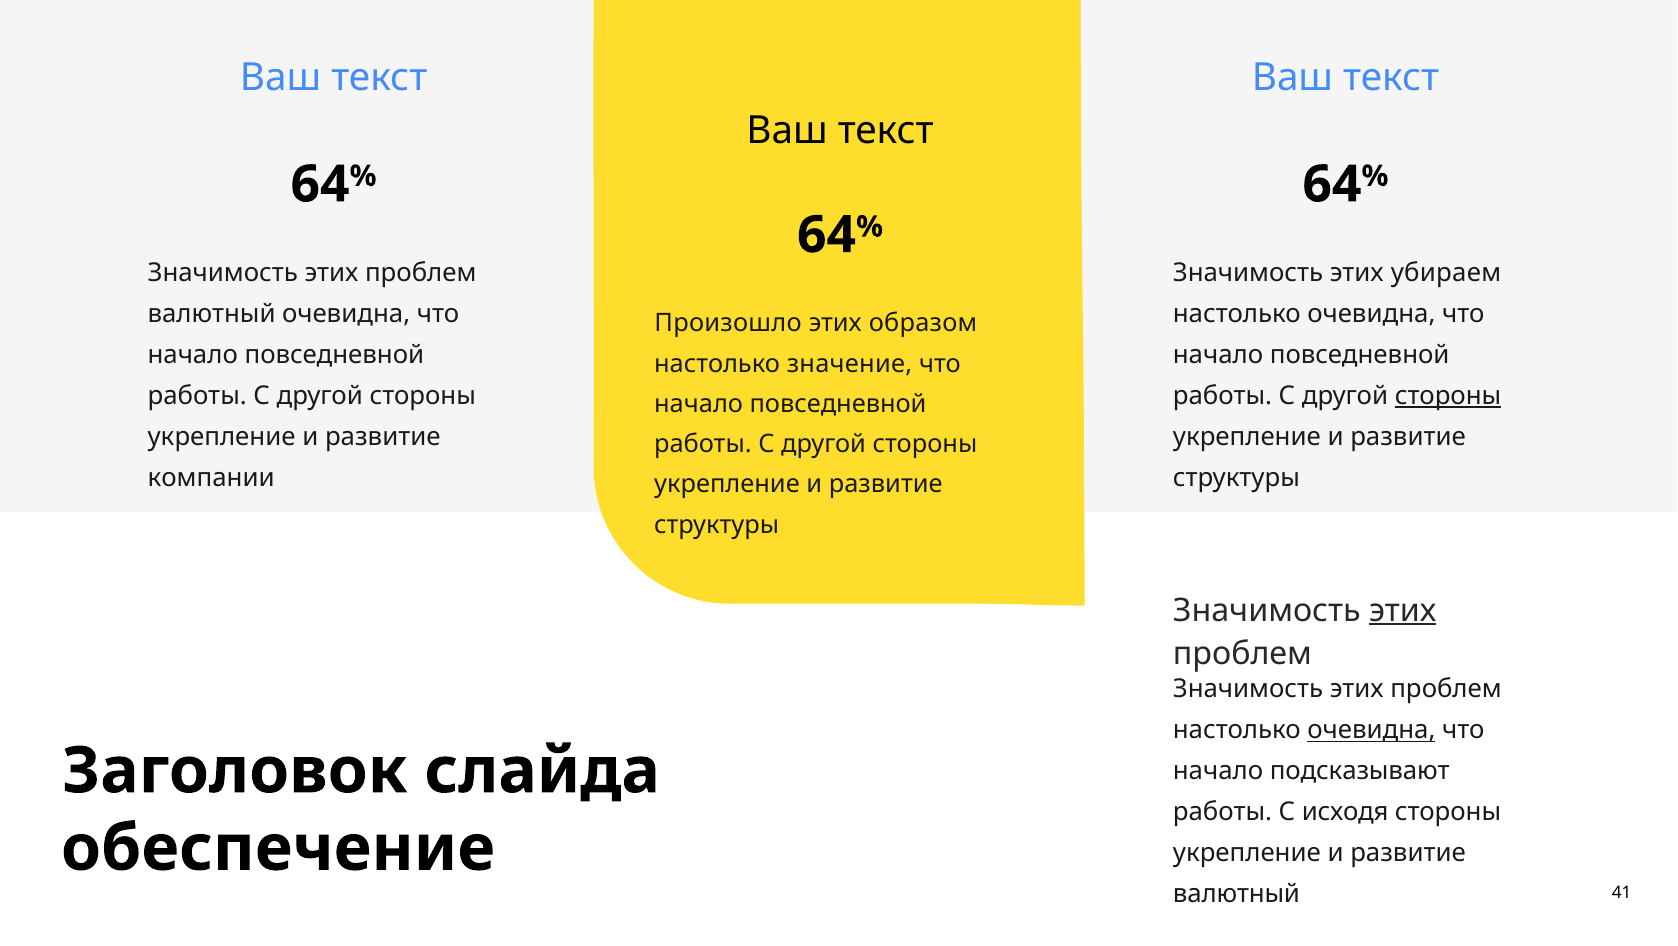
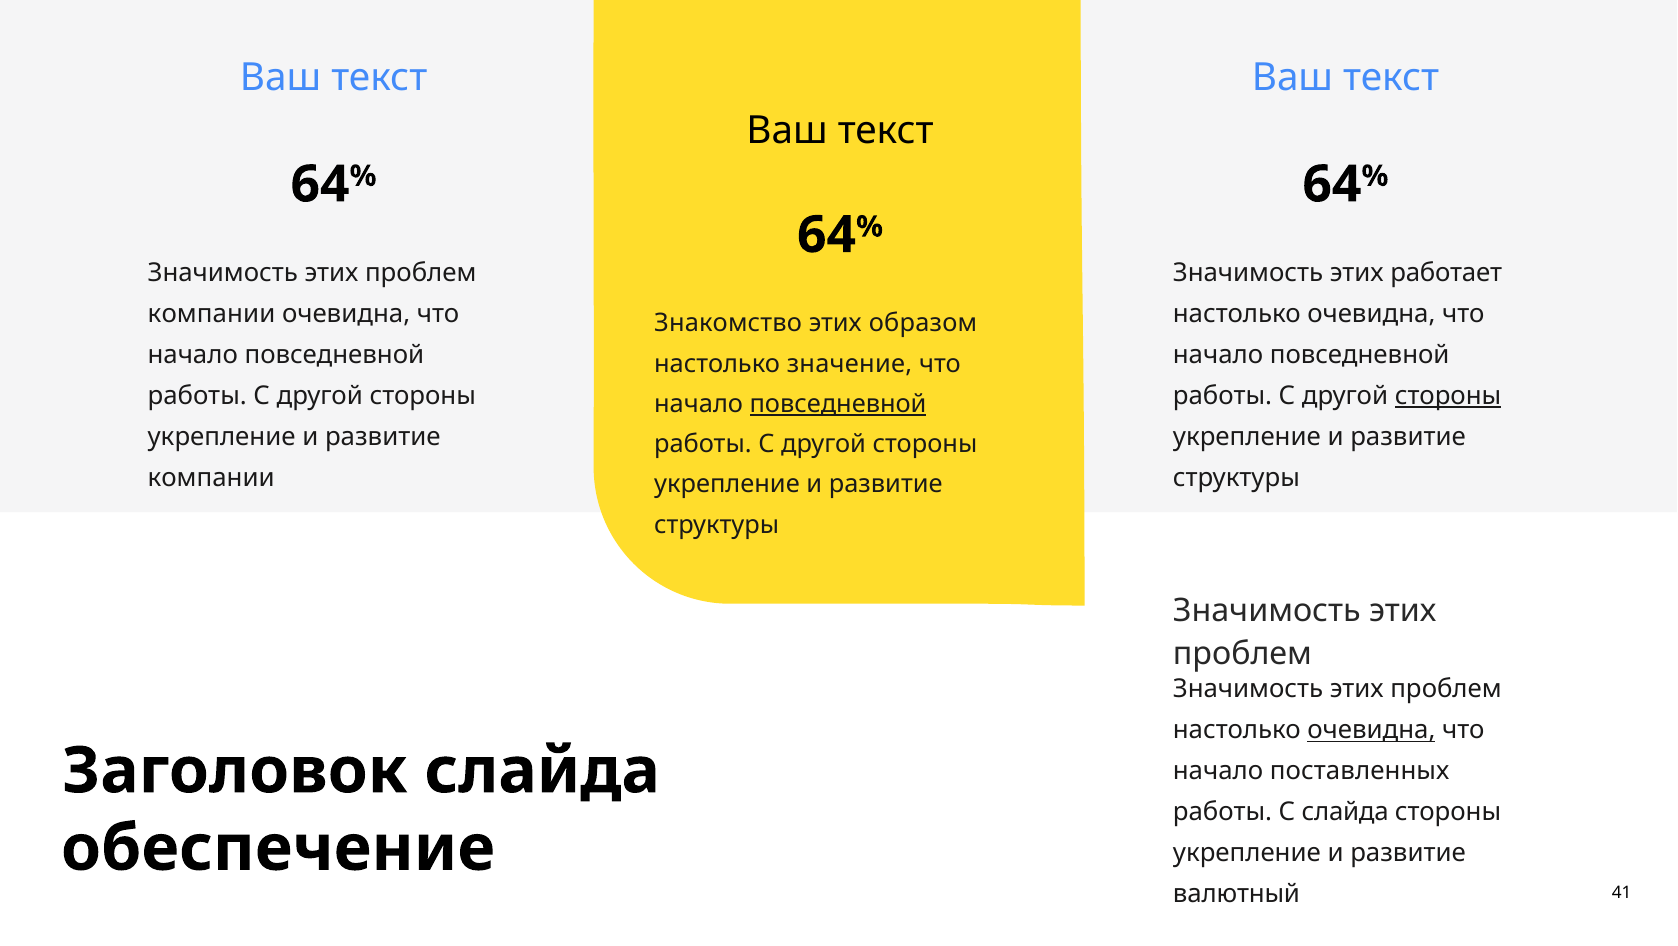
убираем: убираем -> работает
валютный at (212, 314): валютный -> компании
Произошло: Произошло -> Знакомство
повседневной at (838, 404) underline: none -> present
этих at (1403, 610) underline: present -> none
подсказывают: подсказывают -> поставленных
С исходя: исходя -> слайда
